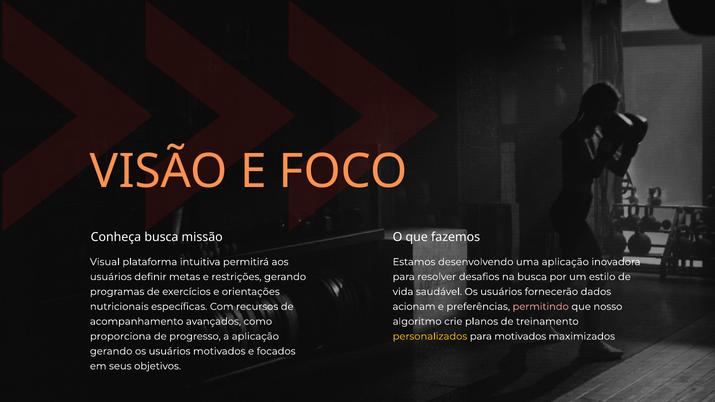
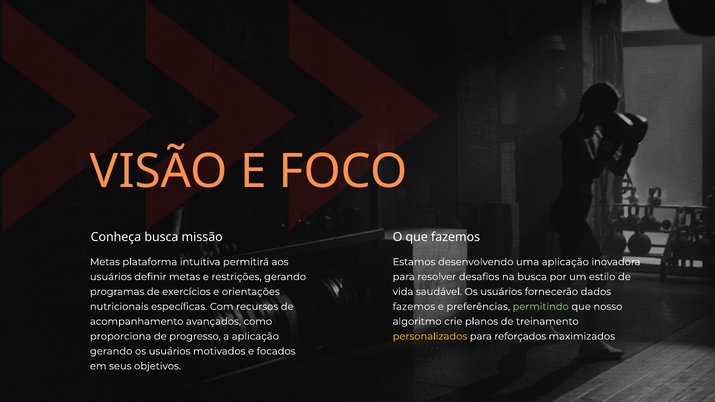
Visual at (105, 262): Visual -> Metas
acionam at (414, 307): acionam -> fazemos
permitindo colour: pink -> light green
para motivados: motivados -> reforçados
